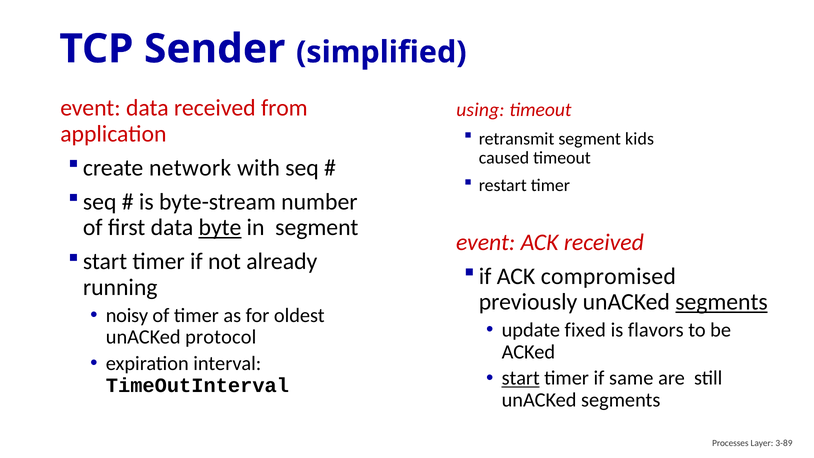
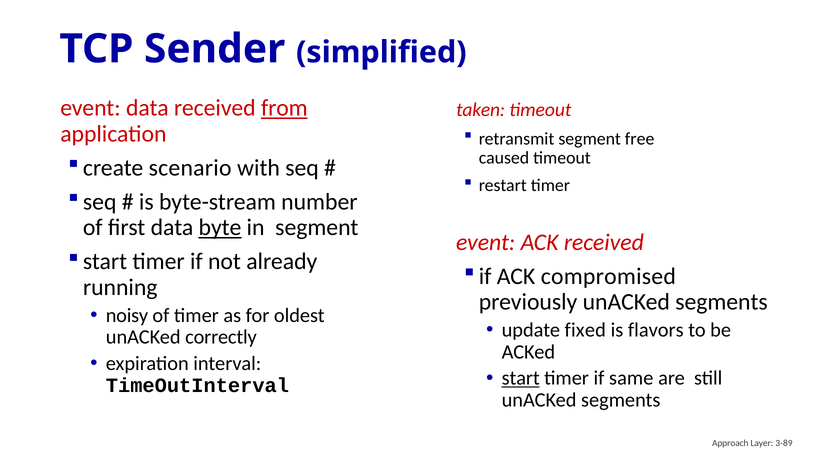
from underline: none -> present
using: using -> taken
kids: kids -> free
network: network -> scenario
segments at (721, 302) underline: present -> none
protocol: protocol -> correctly
Processes: Processes -> Approach
